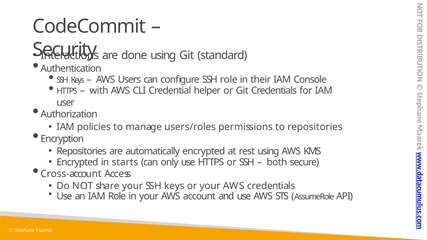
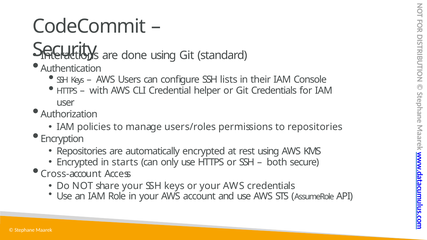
SSH role: role -> lists
